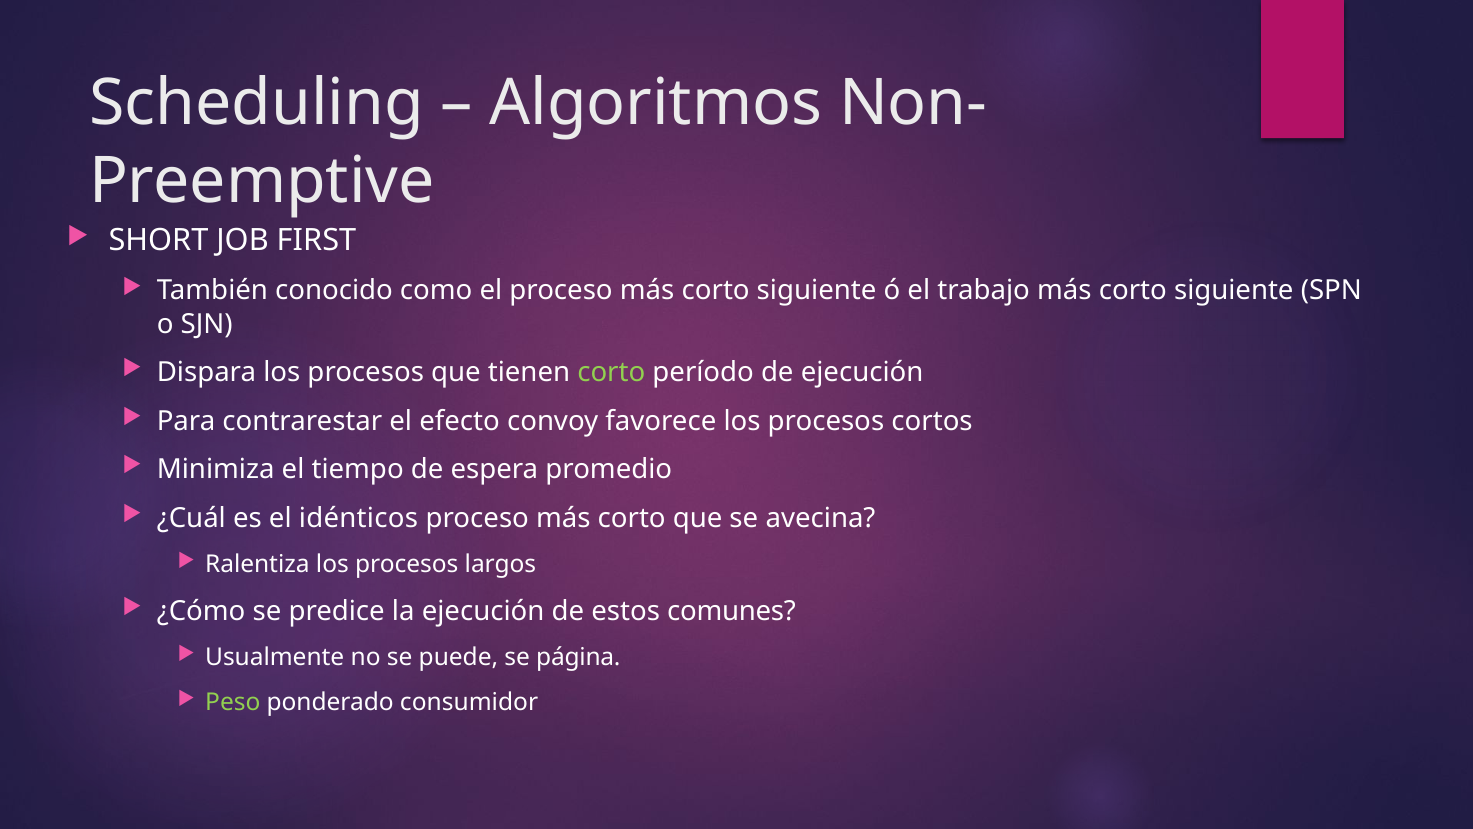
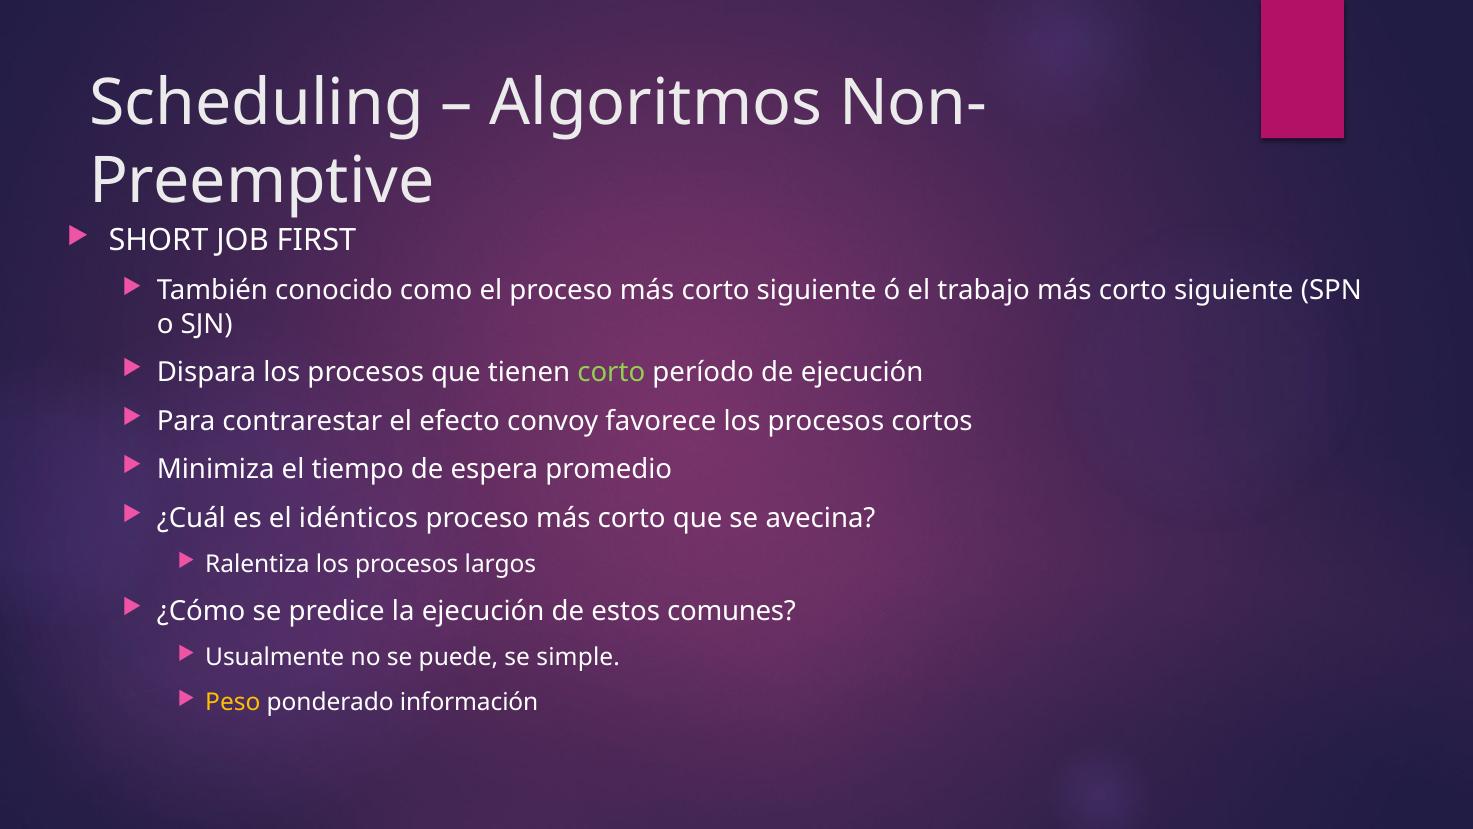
página: página -> simple
Peso colour: light green -> yellow
consumidor: consumidor -> información
